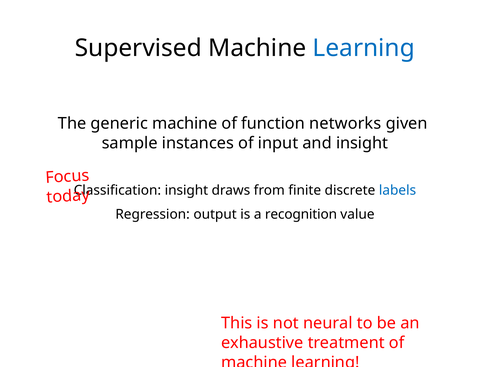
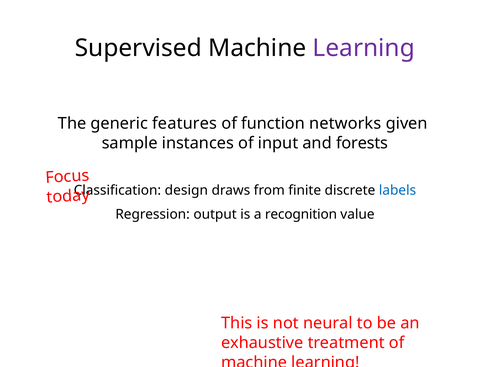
Learning at (364, 48) colour: blue -> purple
generic machine: machine -> features
and insight: insight -> forests
Classification insight: insight -> design
